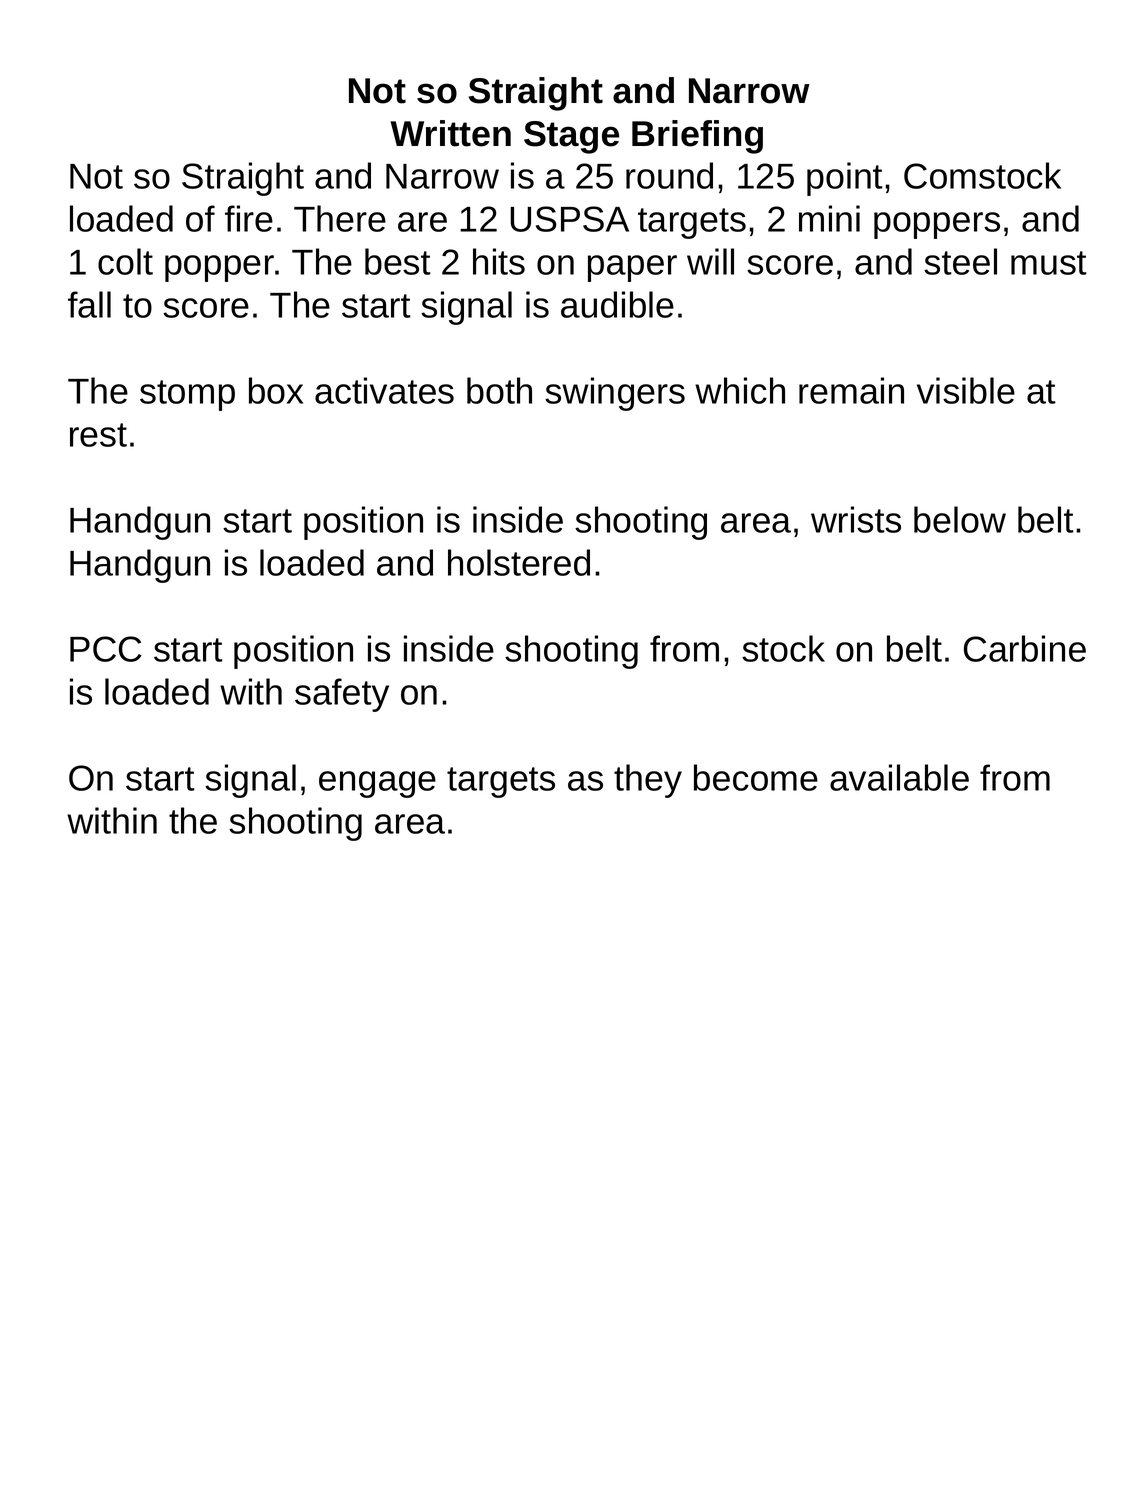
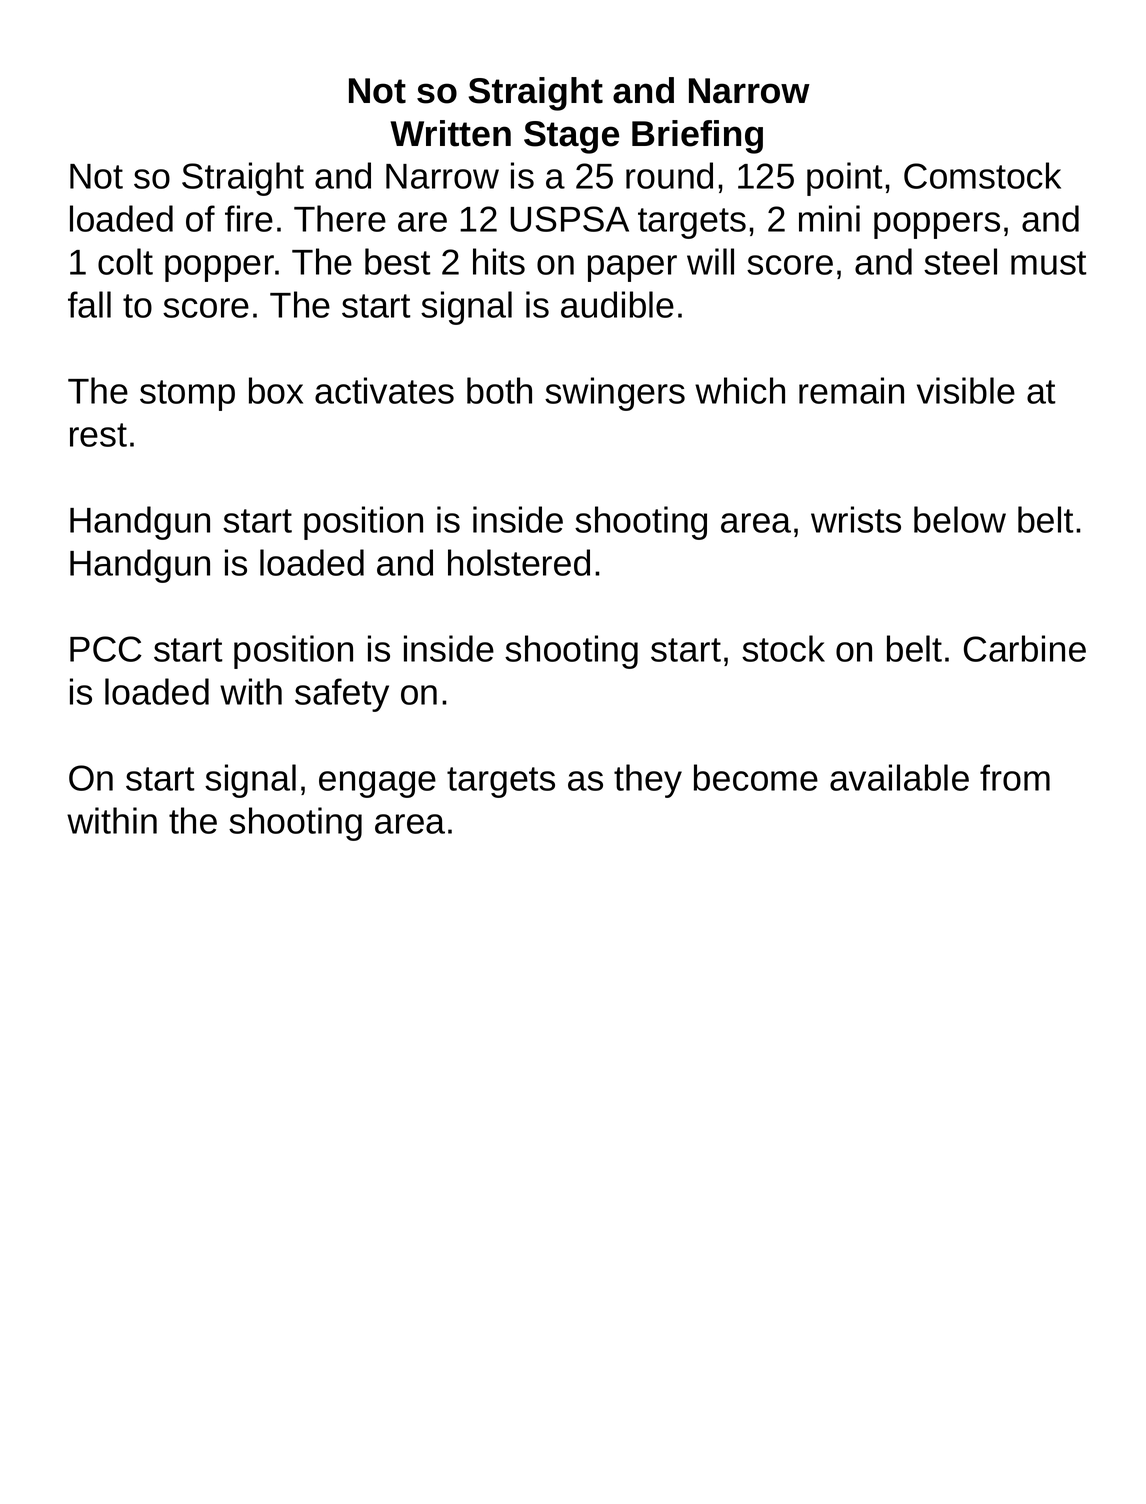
shooting from: from -> start
